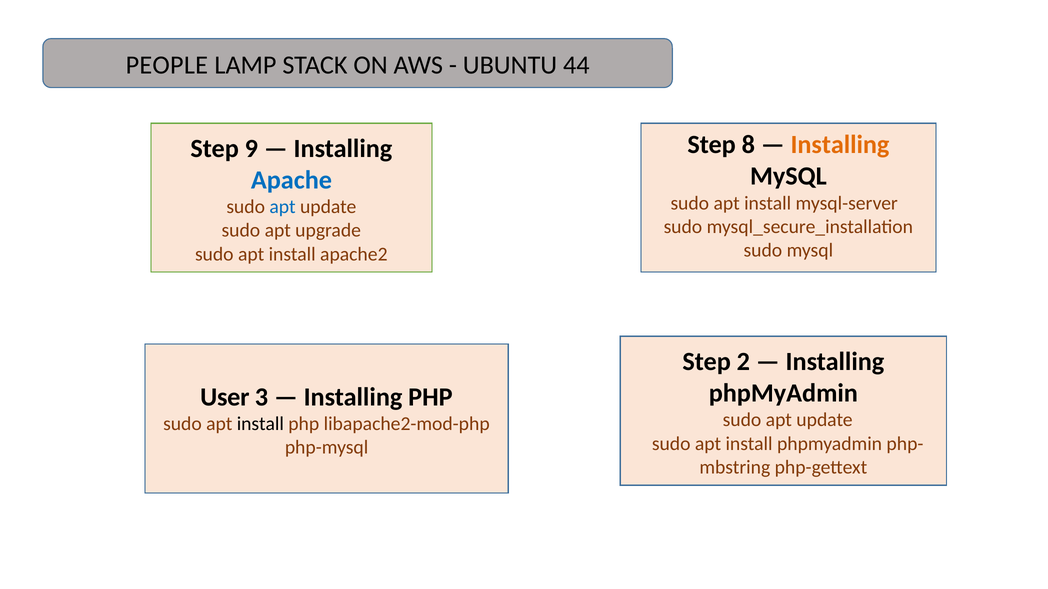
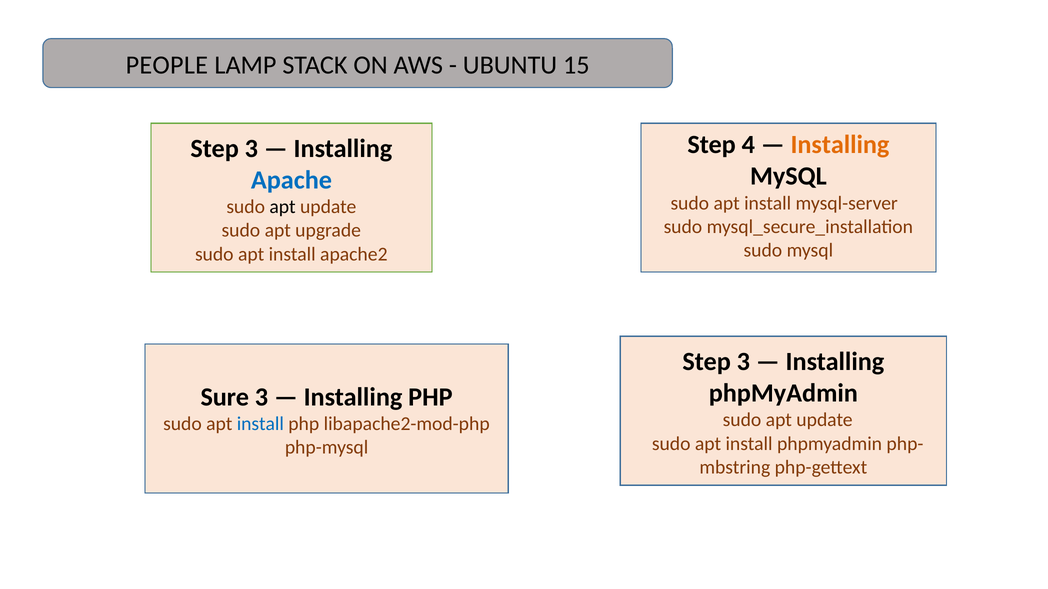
44: 44 -> 15
8: 8 -> 4
9 at (251, 149): 9 -> 3
apt at (283, 207) colour: blue -> black
2 at (743, 362): 2 -> 3
User: User -> Sure
install at (260, 424) colour: black -> blue
